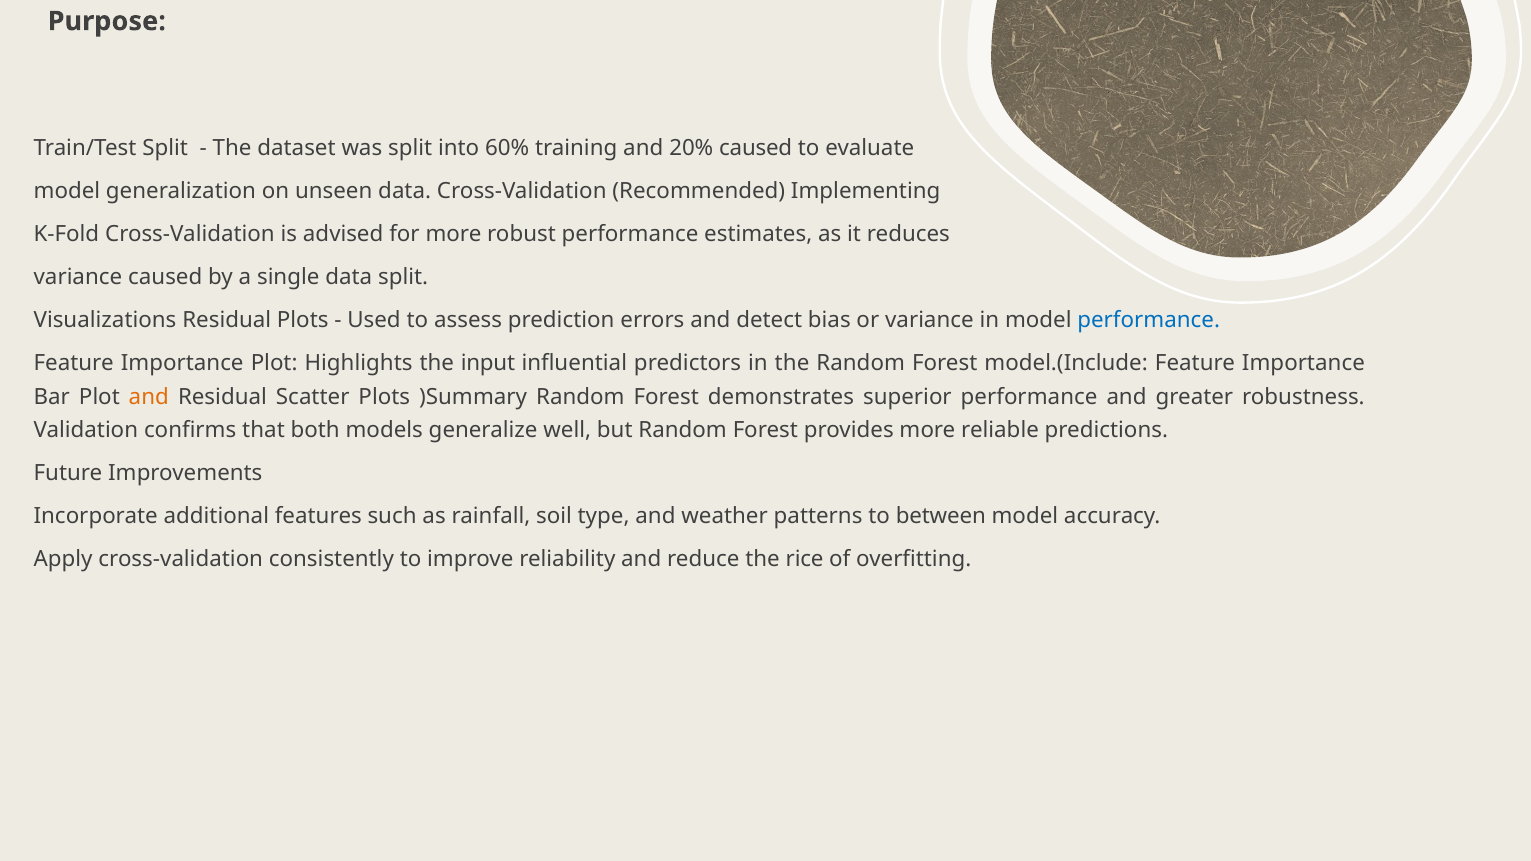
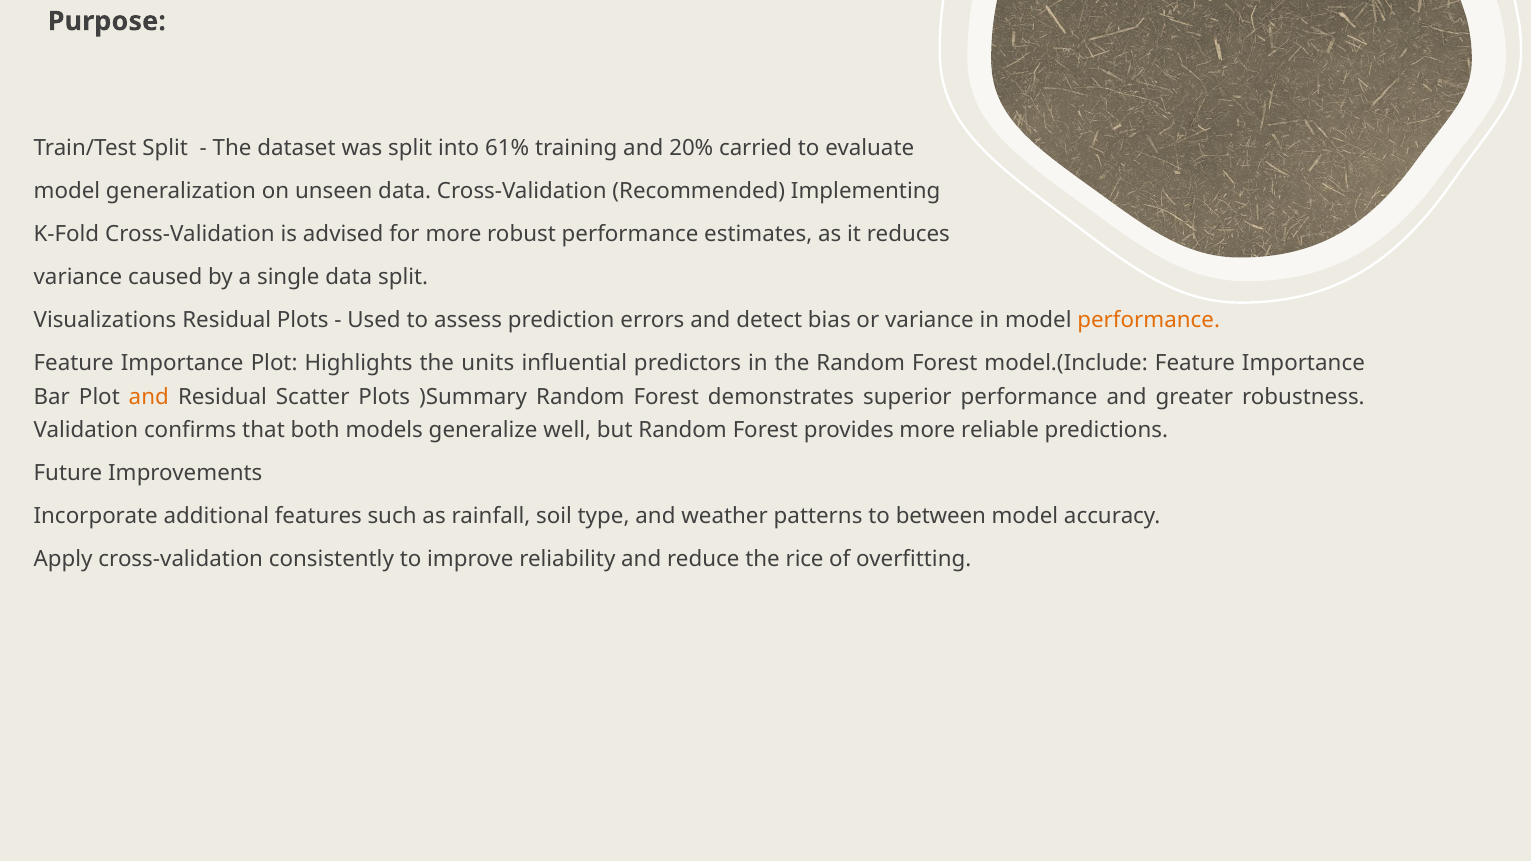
60%: 60% -> 61%
20% caused: caused -> carried
performance at (1149, 320) colour: blue -> orange
input: input -> units
